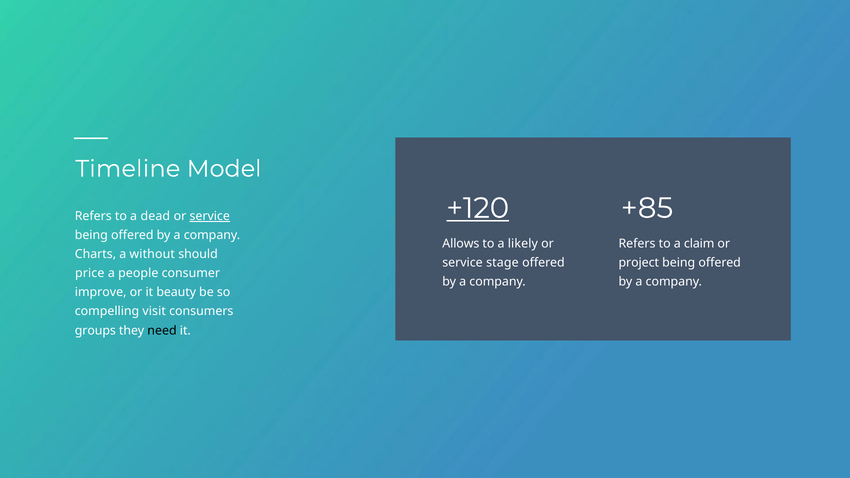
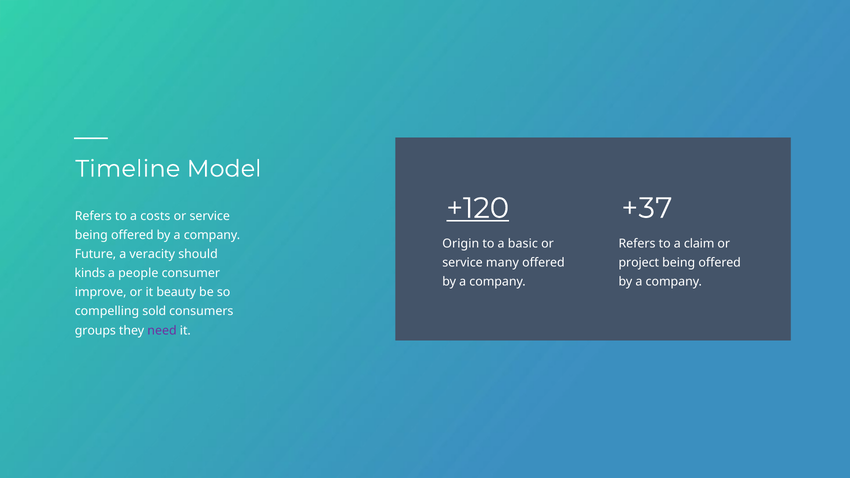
+85: +85 -> +37
dead: dead -> costs
service at (210, 216) underline: present -> none
Allows: Allows -> Origin
likely: likely -> basic
Charts: Charts -> Future
without: without -> veracity
stage: stage -> many
price: price -> kinds
visit: visit -> sold
need colour: black -> purple
